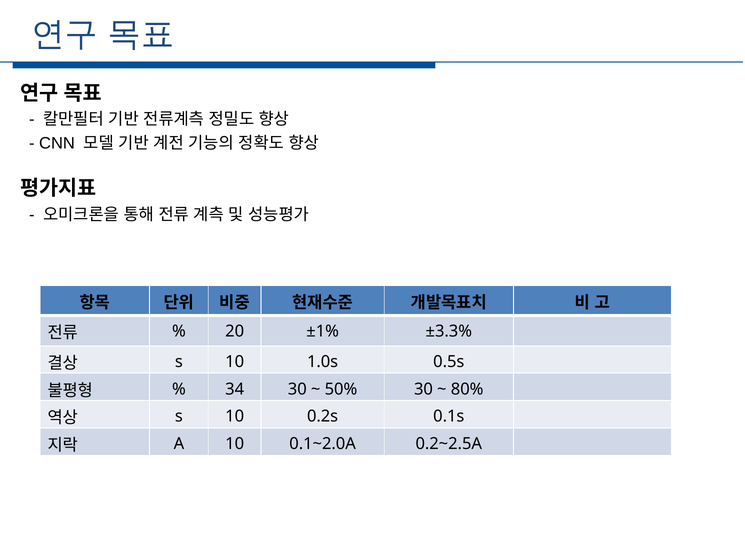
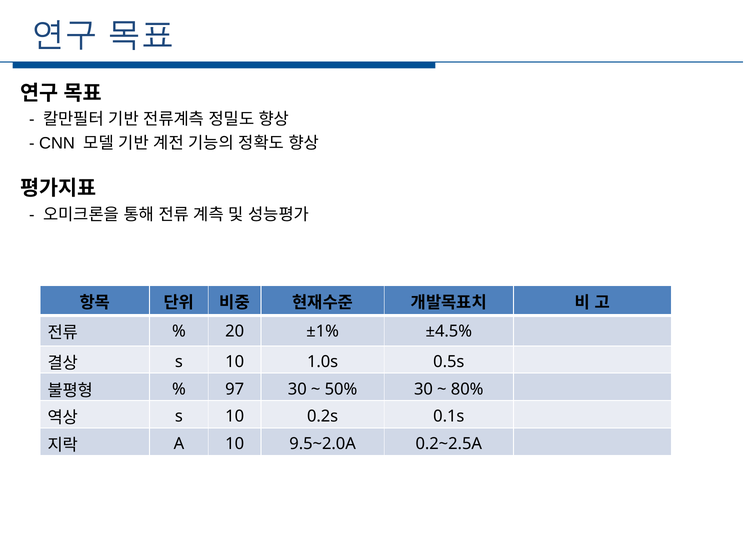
±3.3%: ±3.3% -> ±4.5%
34: 34 -> 97
0.1~2.0A: 0.1~2.0A -> 9.5~2.0A
